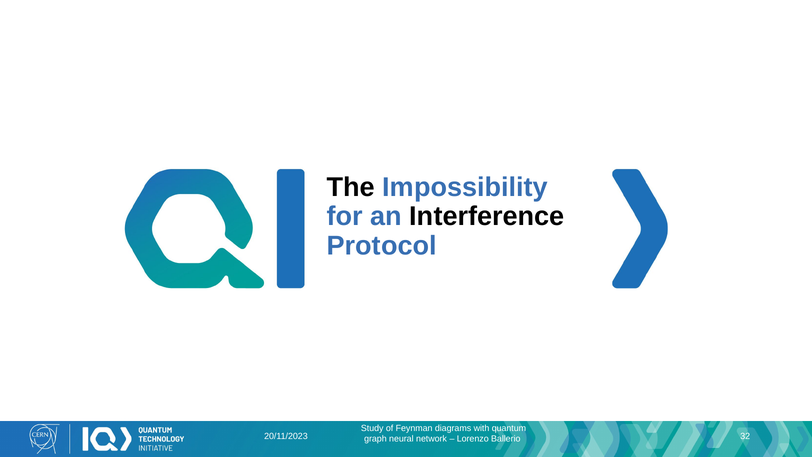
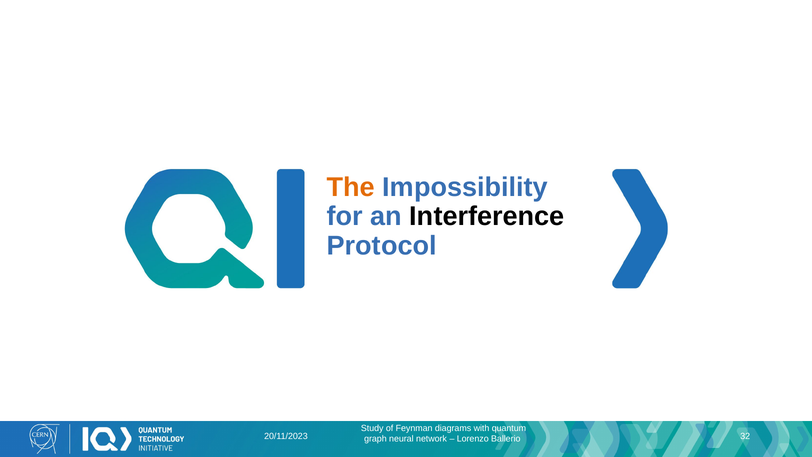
The colour: black -> orange
